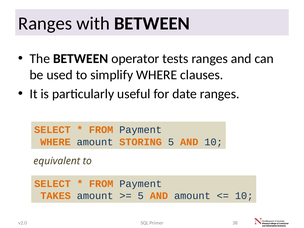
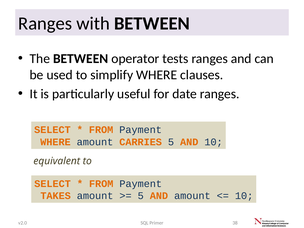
STORING: STORING -> CARRIES
